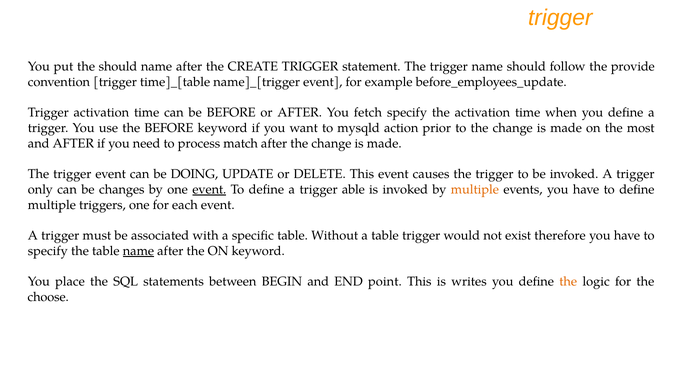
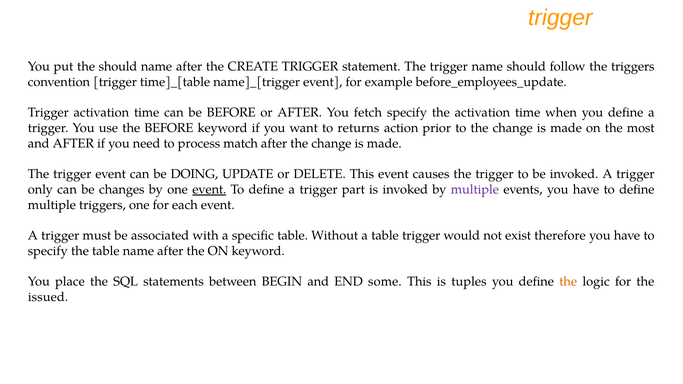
the provide: provide -> triggers
mysqld: mysqld -> returns
able: able -> part
multiple at (475, 190) colour: orange -> purple
name at (138, 251) underline: present -> none
point: point -> some
writes: writes -> tuples
choose: choose -> issued
